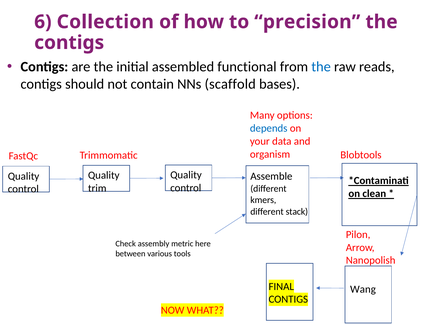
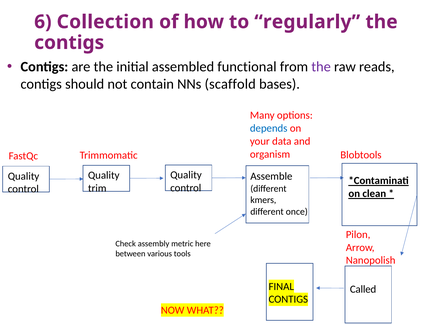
precision: precision -> regularly
the at (321, 67) colour: blue -> purple
stack: stack -> once
Wang: Wang -> Called
